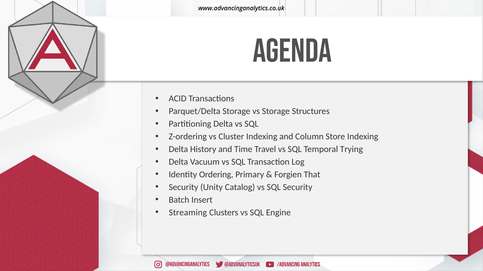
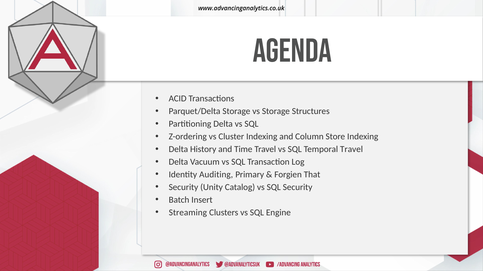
Temporal Trying: Trying -> Travel
Ordering: Ordering -> Auditing
